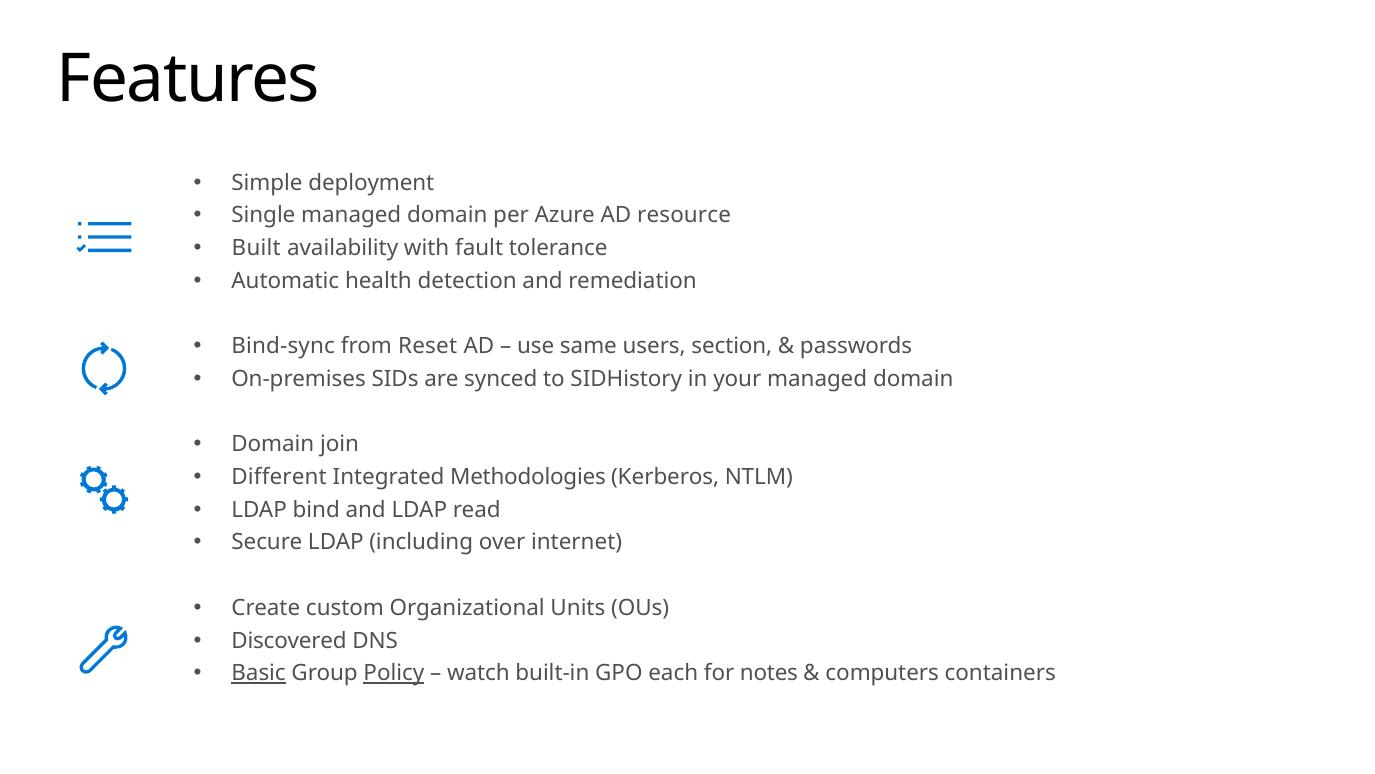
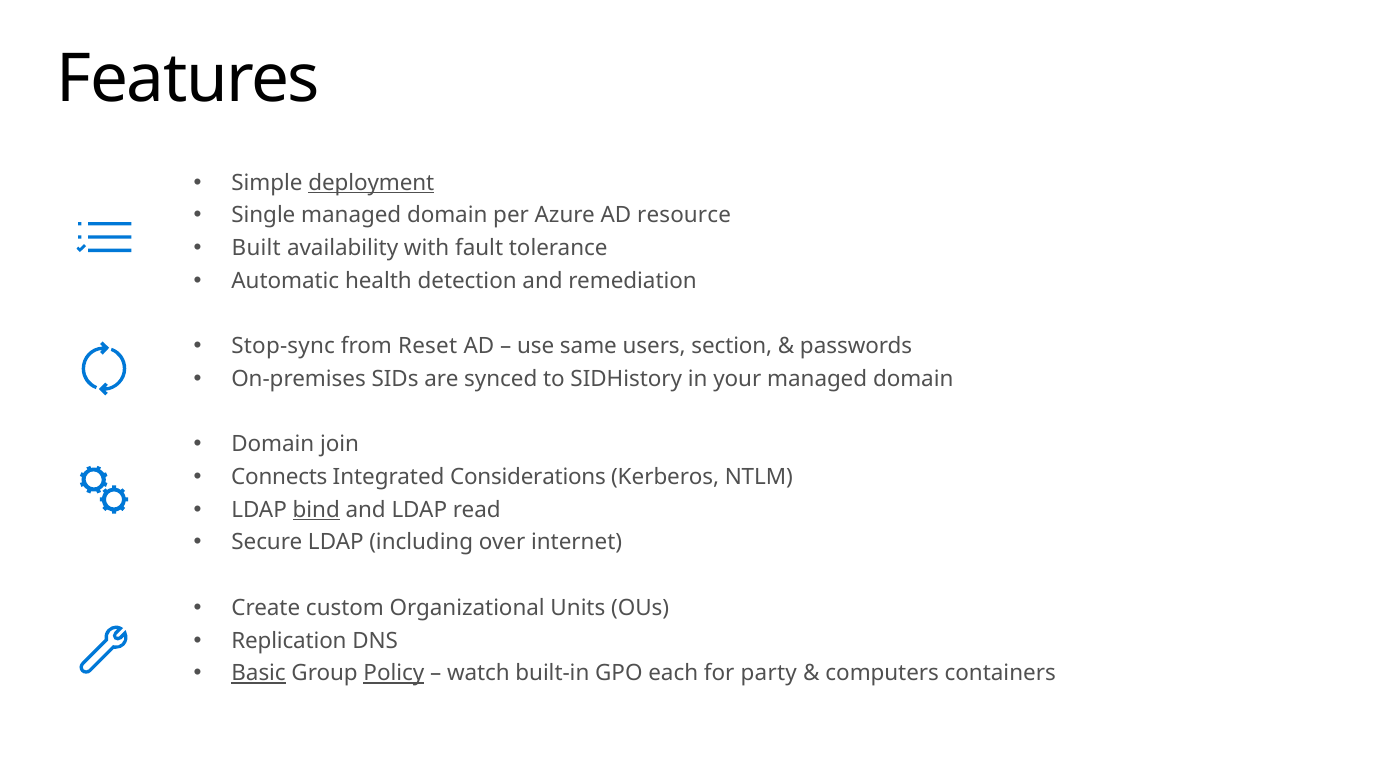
deployment underline: none -> present
Bind-sync: Bind-sync -> Stop-sync
Different: Different -> Connects
Methodologies: Methodologies -> Considerations
bind underline: none -> present
Discovered: Discovered -> Replication
notes: notes -> party
